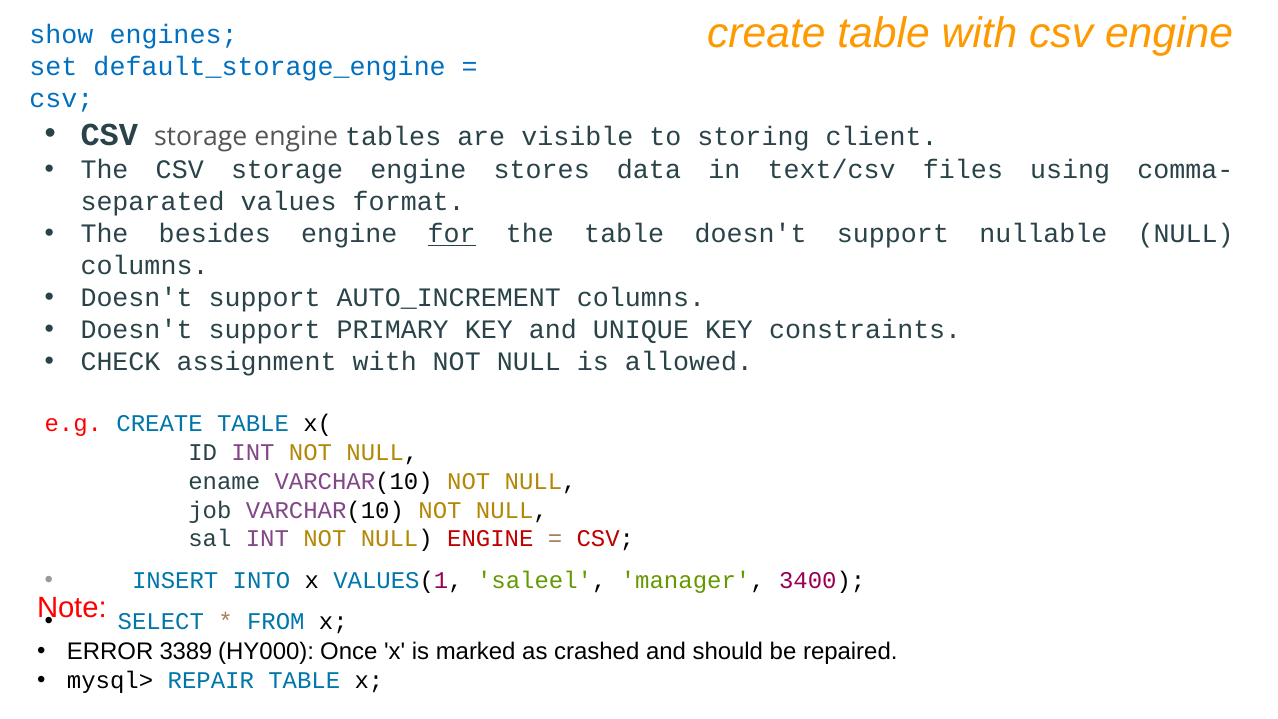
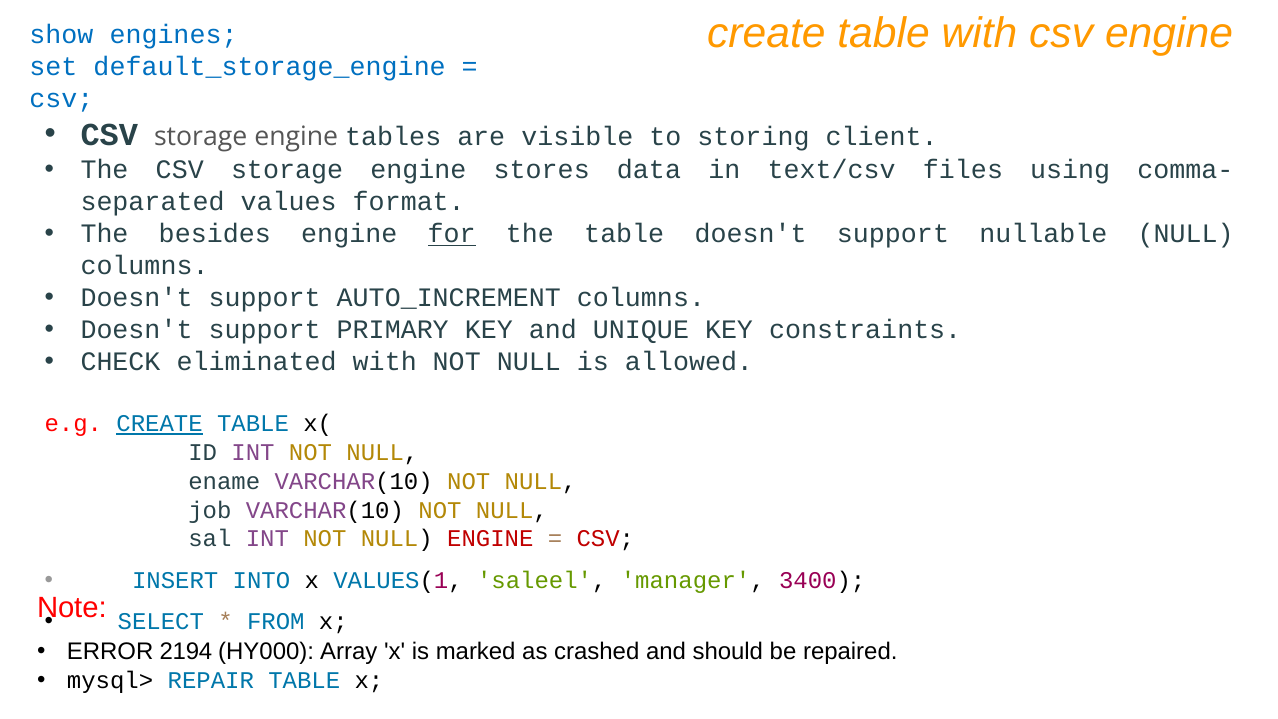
assignment: assignment -> eliminated
CREATE at (160, 424) underline: none -> present
3389: 3389 -> 2194
Once: Once -> Array
